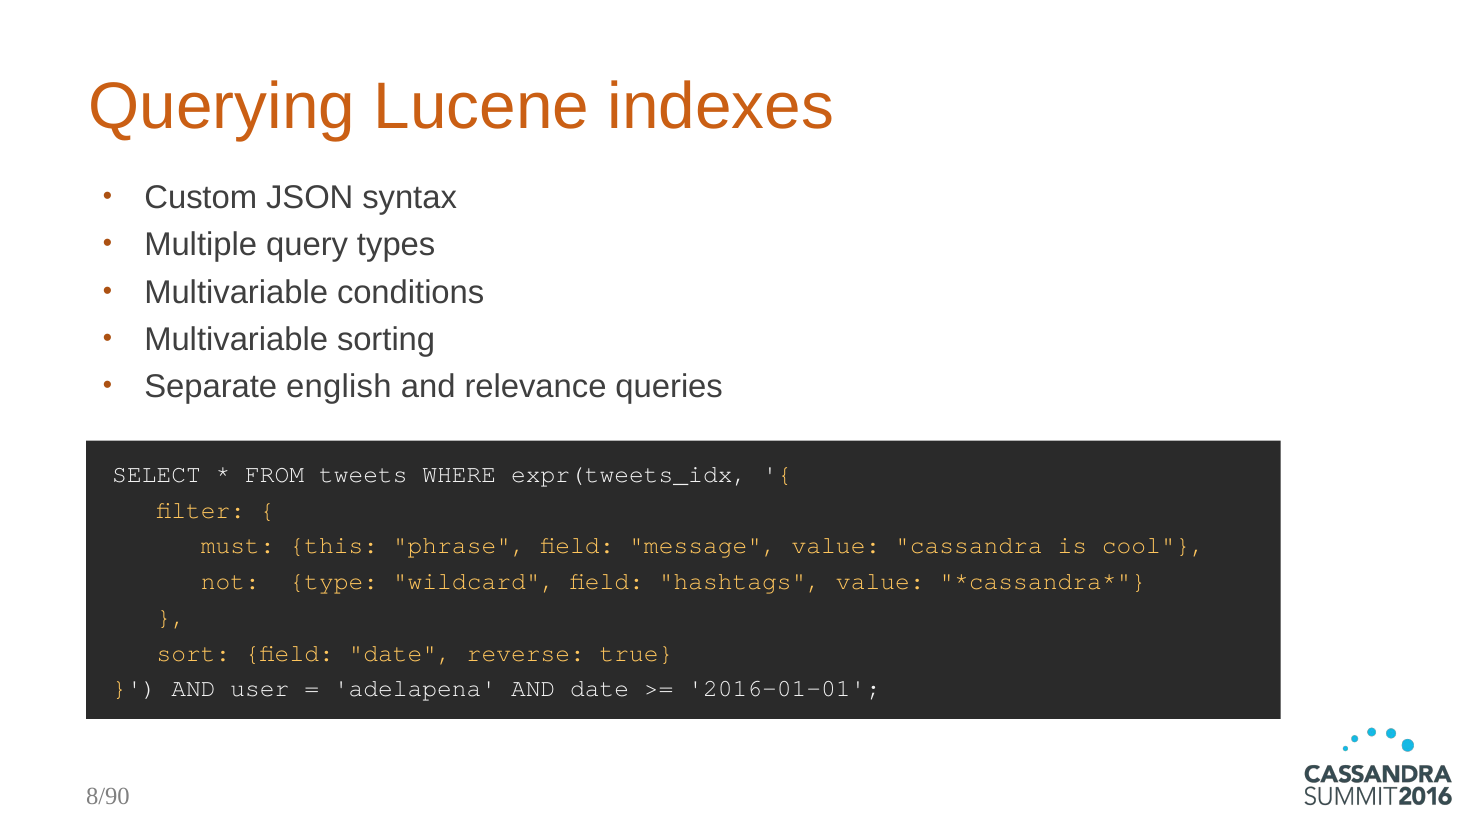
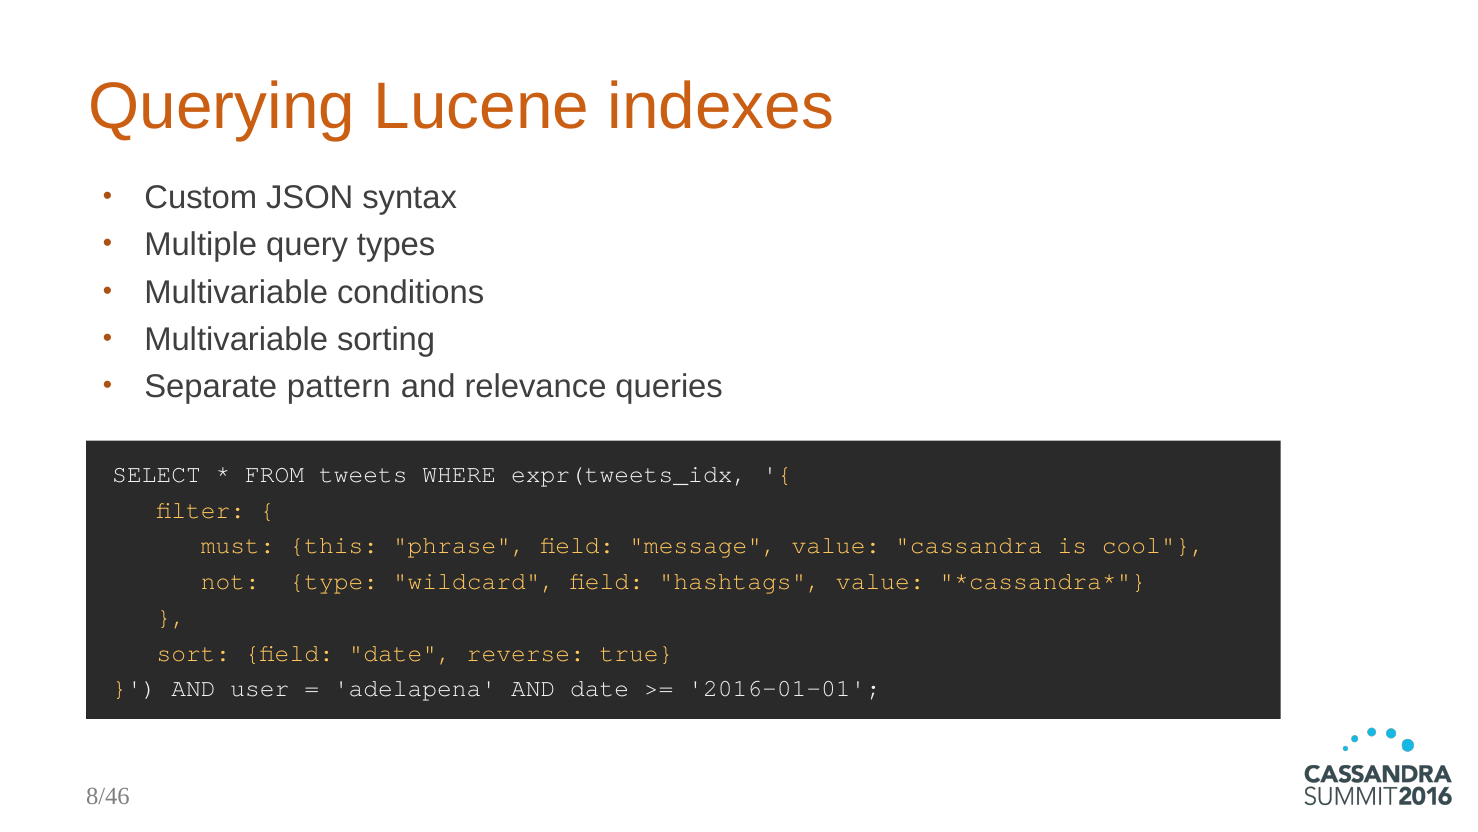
english: english -> pattern
8/90: 8/90 -> 8/46
